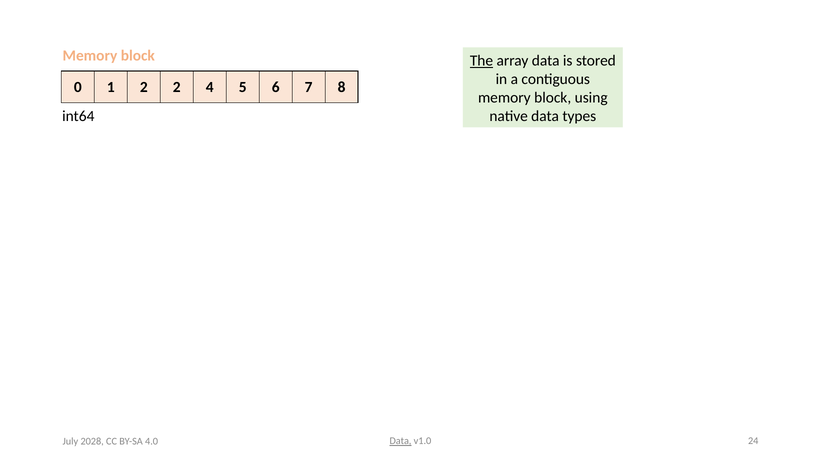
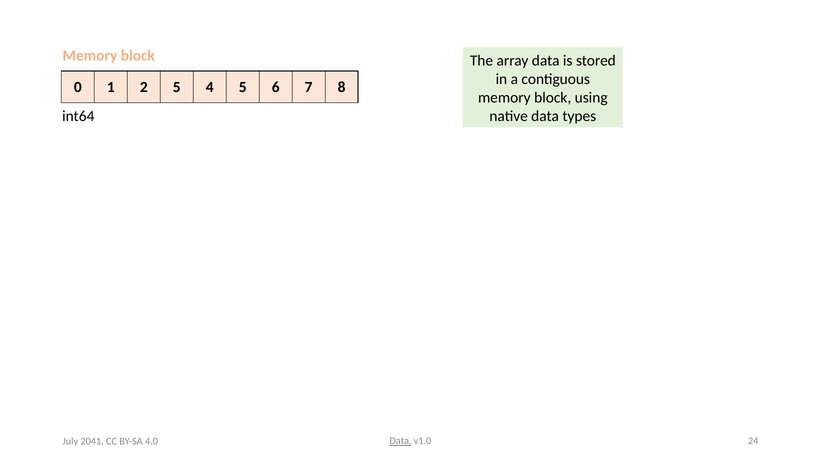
The underline: present -> none
2 2: 2 -> 5
2028: 2028 -> 2041
